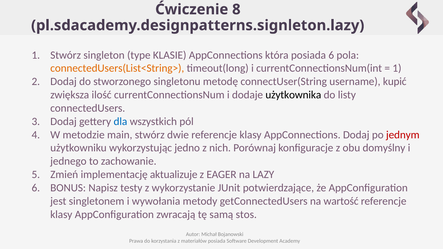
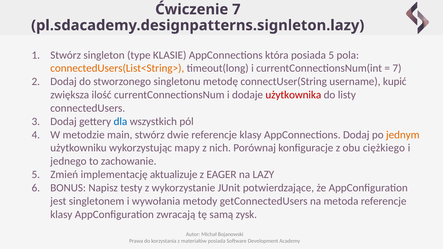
Ćwiczenie 8: 8 -> 7
posiada 6: 6 -> 5
1 at (397, 68): 1 -> 7
użytkownika colour: black -> red
jednym colour: red -> orange
jedno: jedno -> mapy
domyślny: domyślny -> ciężkiego
wartość: wartość -> metoda
stos: stos -> zysk
